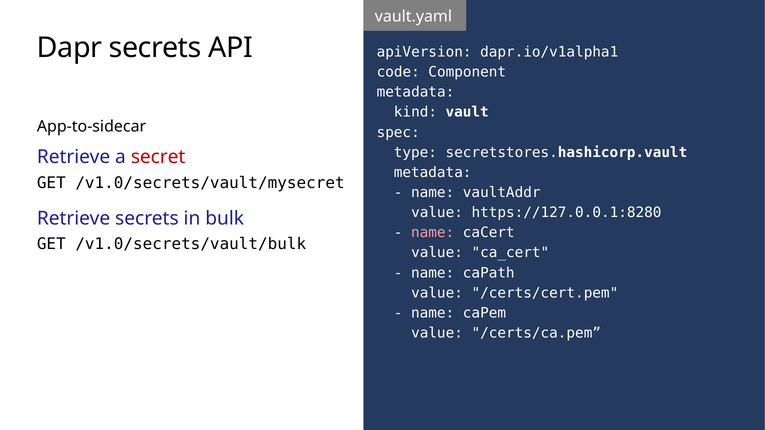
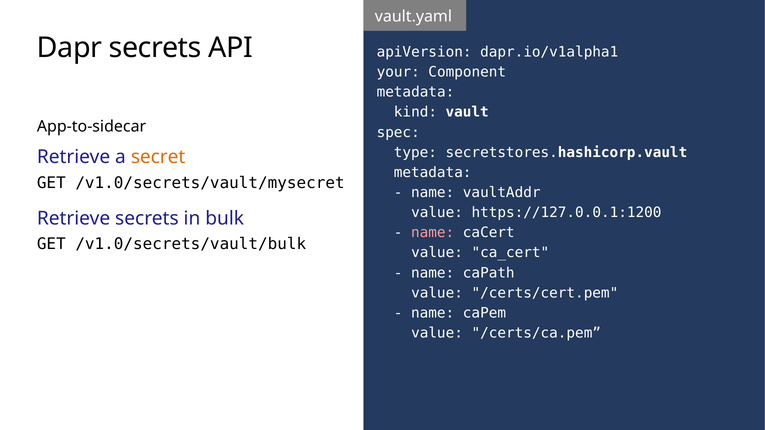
code: code -> your
secret colour: red -> orange
https://127.0.0.1:8280: https://127.0.0.1:8280 -> https://127.0.0.1:1200
